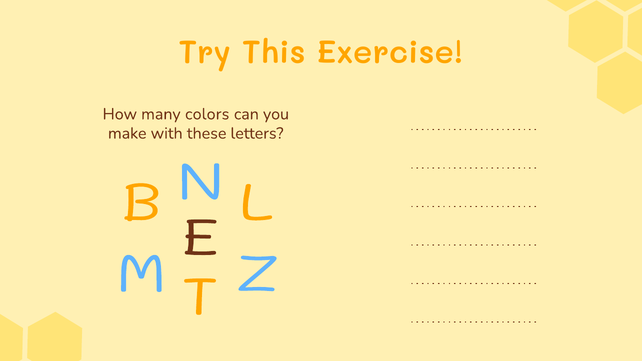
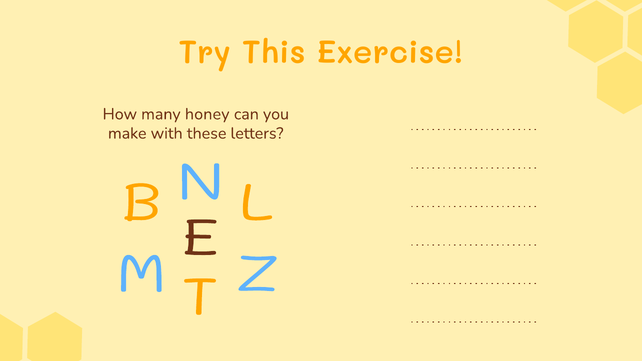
colors: colors -> honey
